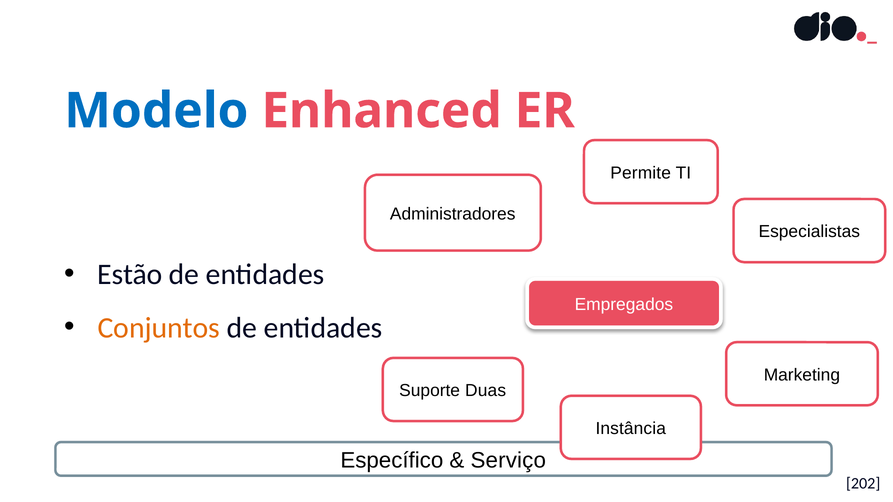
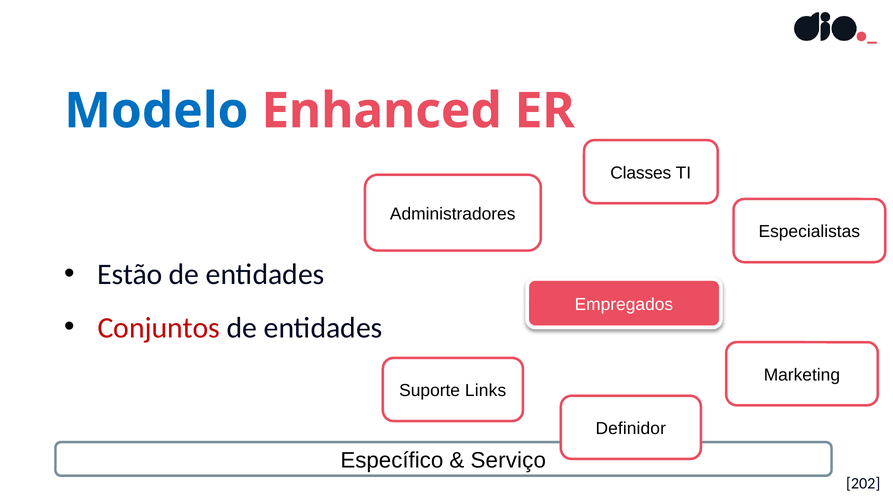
Permite: Permite -> Classes
Conjuntos colour: orange -> red
Duas: Duas -> Links
Instância: Instância -> Definidor
